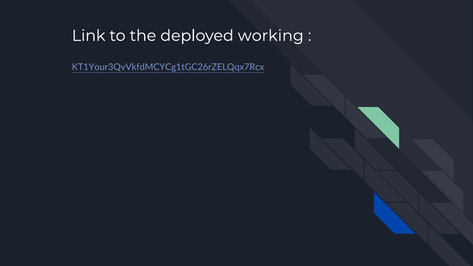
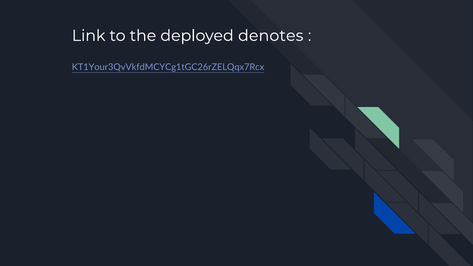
working: working -> denotes
